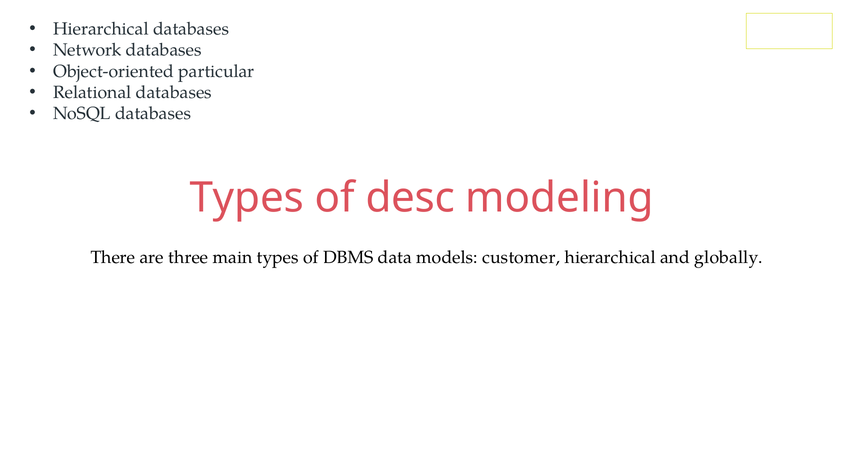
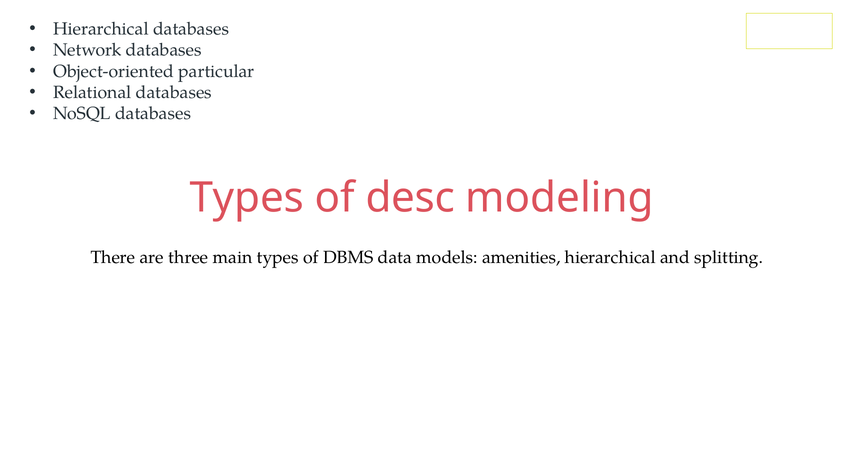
customer: customer -> amenities
globally: globally -> splitting
